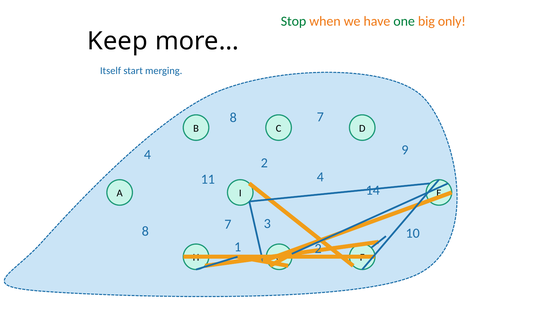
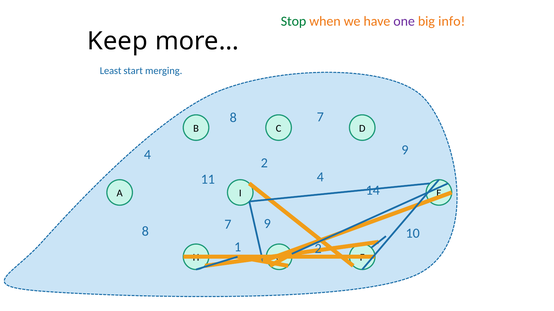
one colour: green -> purple
only: only -> info
Itself: Itself -> Least
3 at (267, 224): 3 -> 9
